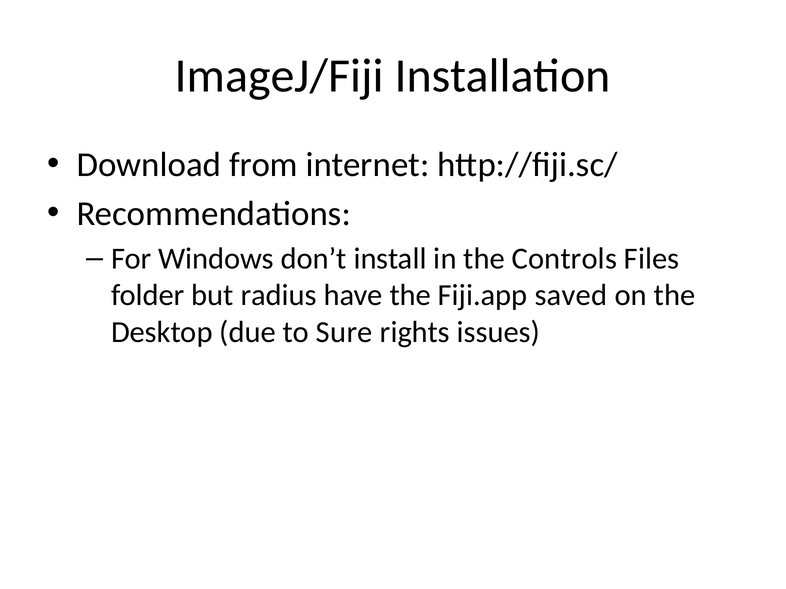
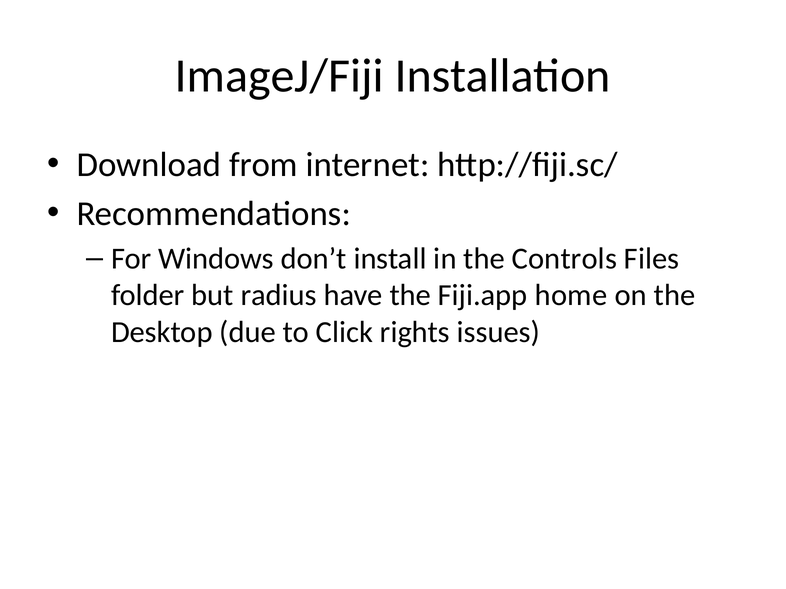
saved: saved -> home
Sure: Sure -> Click
